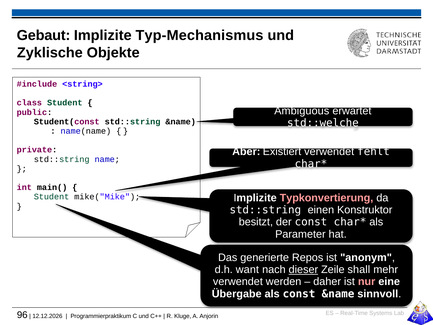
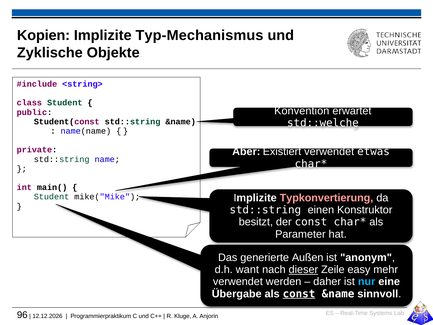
Gebaut: Gebaut -> Kopien
Ambiguous: Ambiguous -> Konvention
fehlt: fehlt -> etwas
Repos: Repos -> Außen
shall: shall -> easy
nur colour: pink -> light blue
const at (299, 294) underline: none -> present
